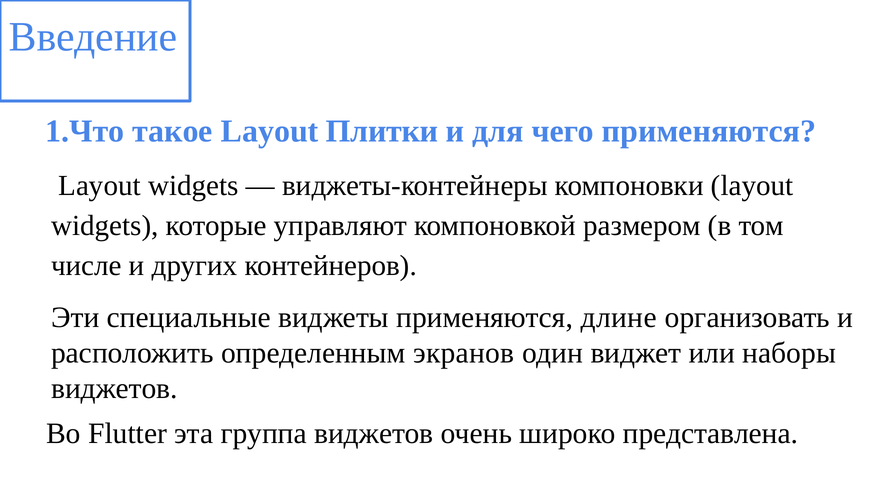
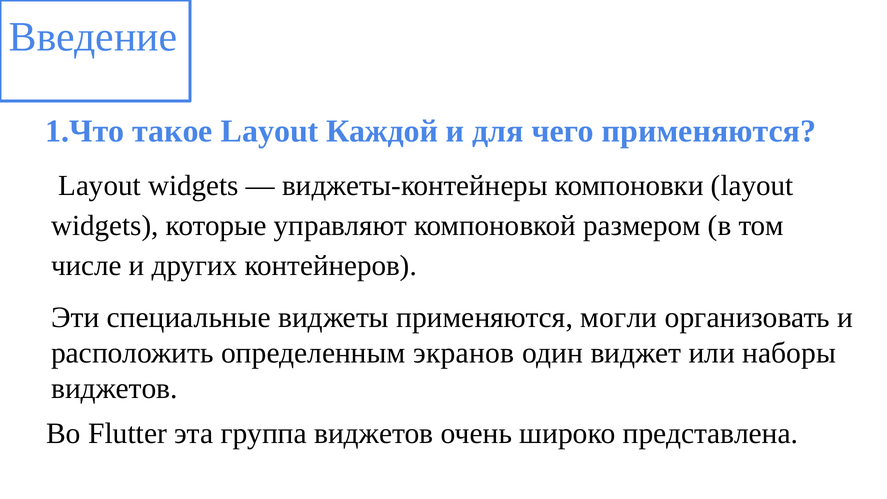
Плитки: Плитки -> Каждой
длине: длине -> могли
